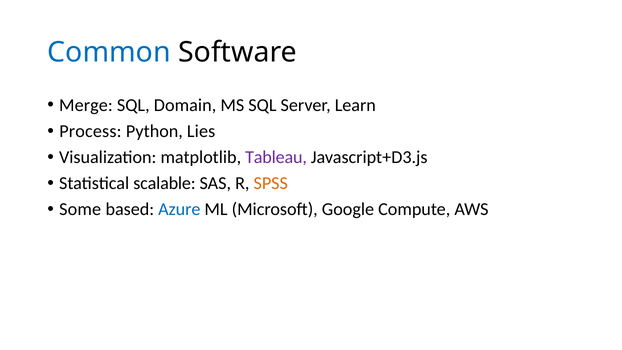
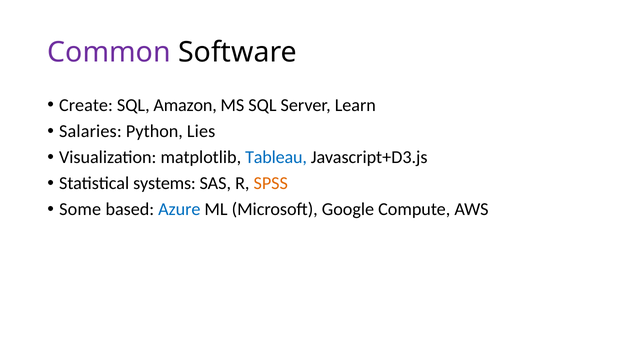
Common colour: blue -> purple
Merge: Merge -> Create
Domain: Domain -> Amazon
Process: Process -> Salaries
Tableau colour: purple -> blue
scalable: scalable -> systems
